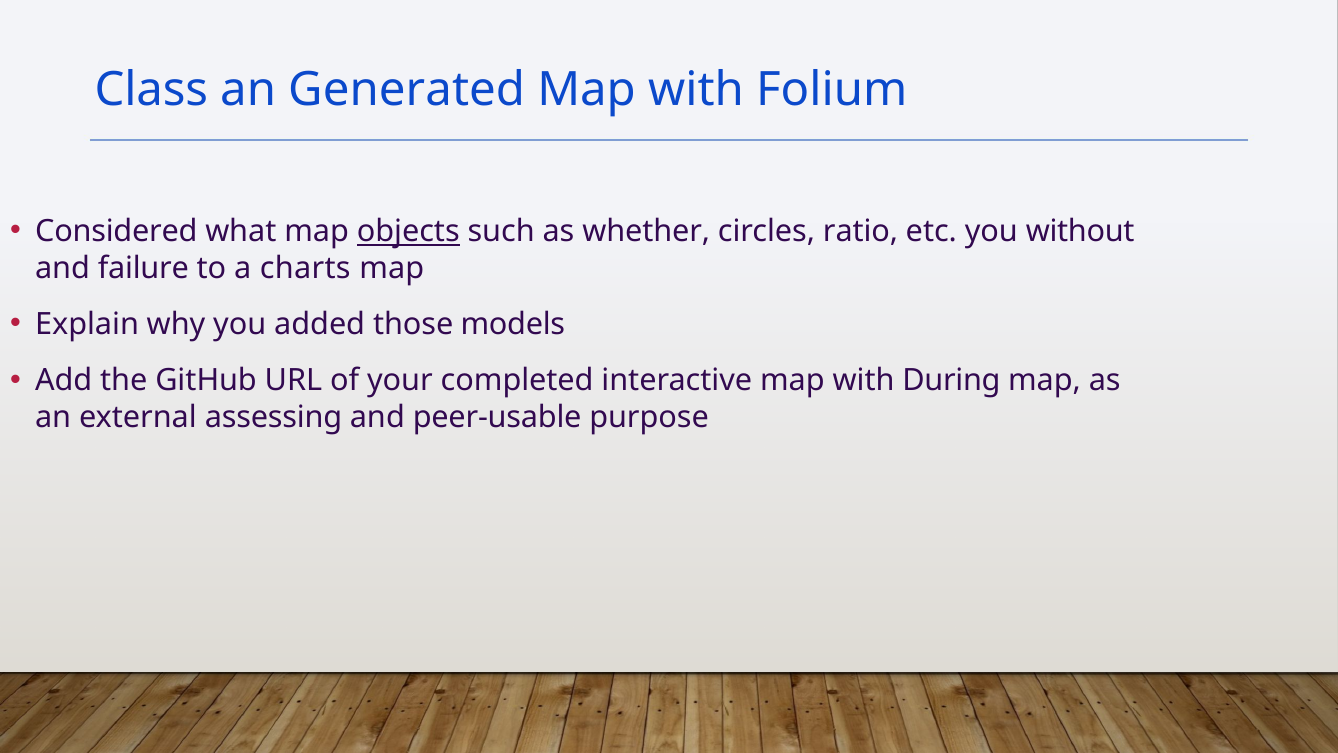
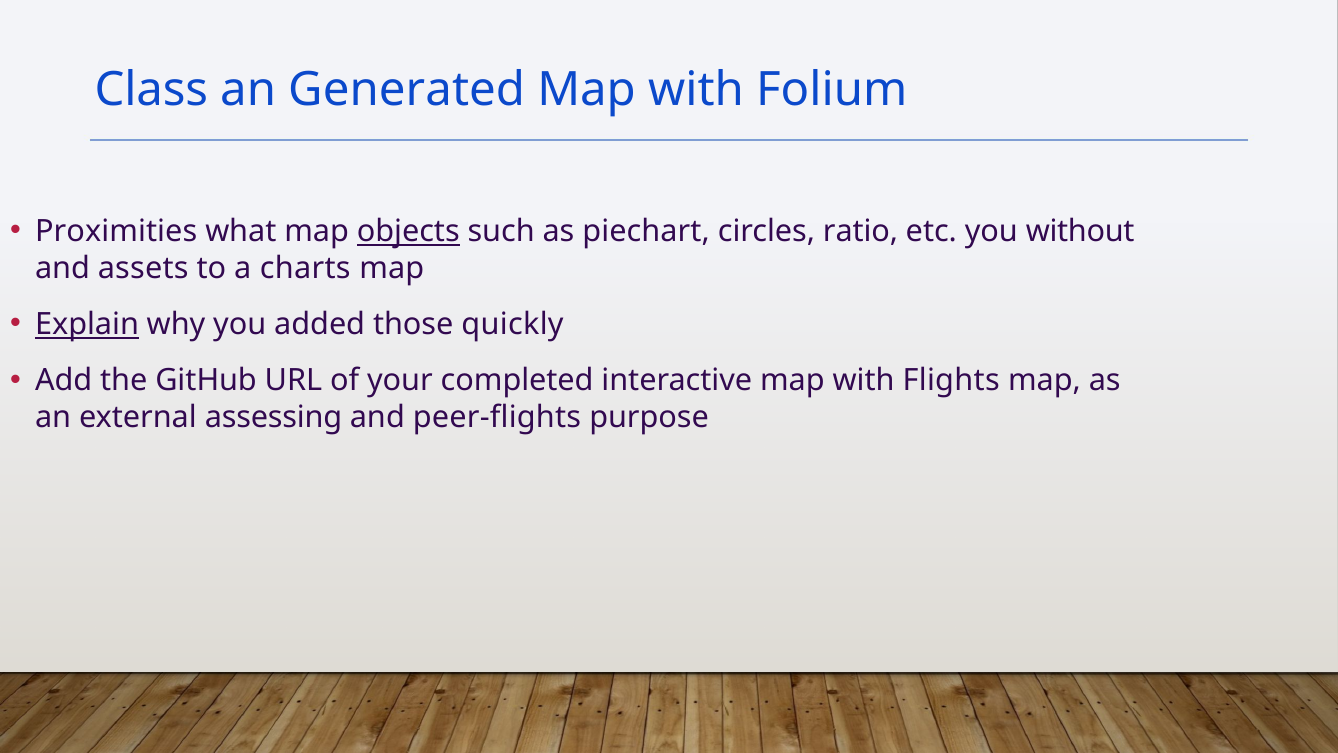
Considered: Considered -> Proximities
whether: whether -> piechart
failure: failure -> assets
Explain underline: none -> present
models: models -> quickly
During: During -> Flights
peer-usable: peer-usable -> peer-flights
